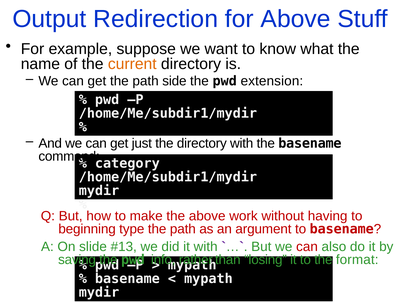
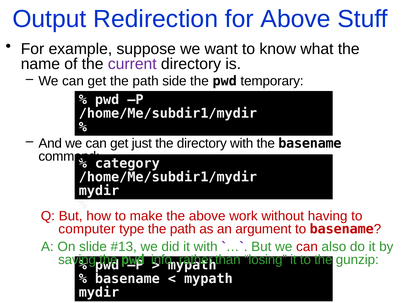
current colour: orange -> purple
extension: extension -> temporary
beginning: beginning -> computer
format: format -> gunzip
